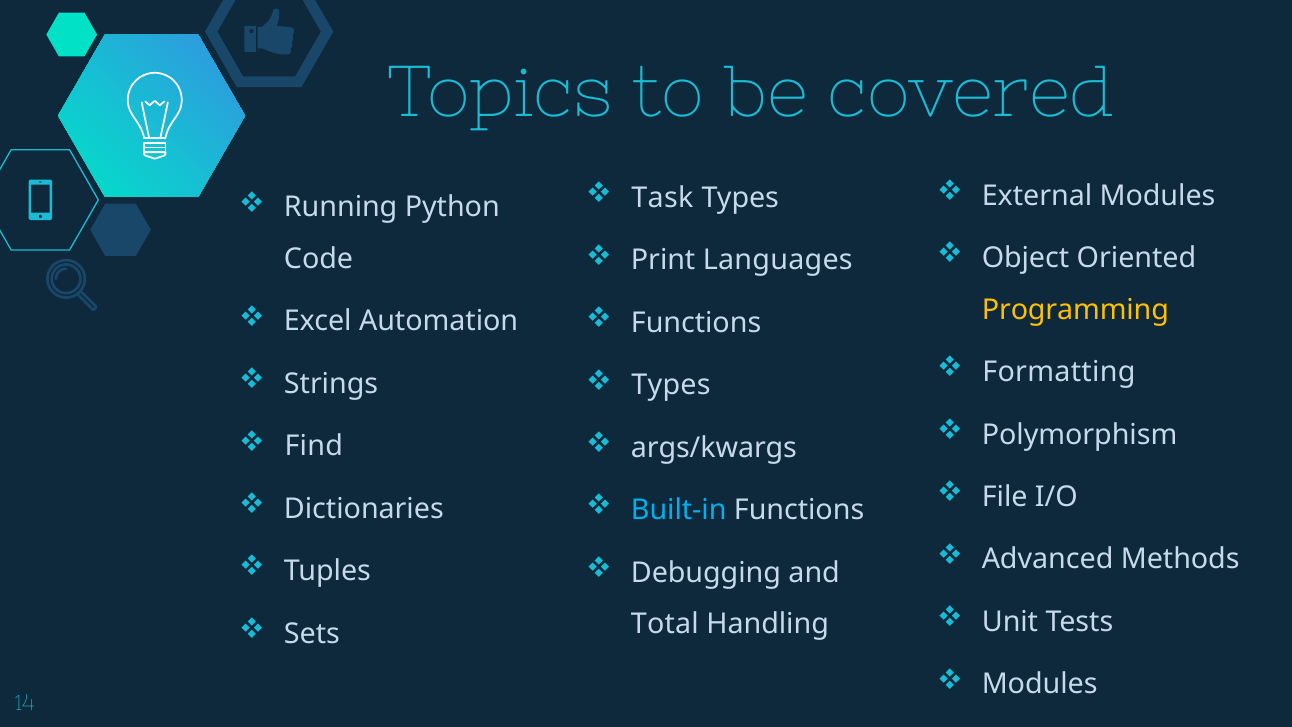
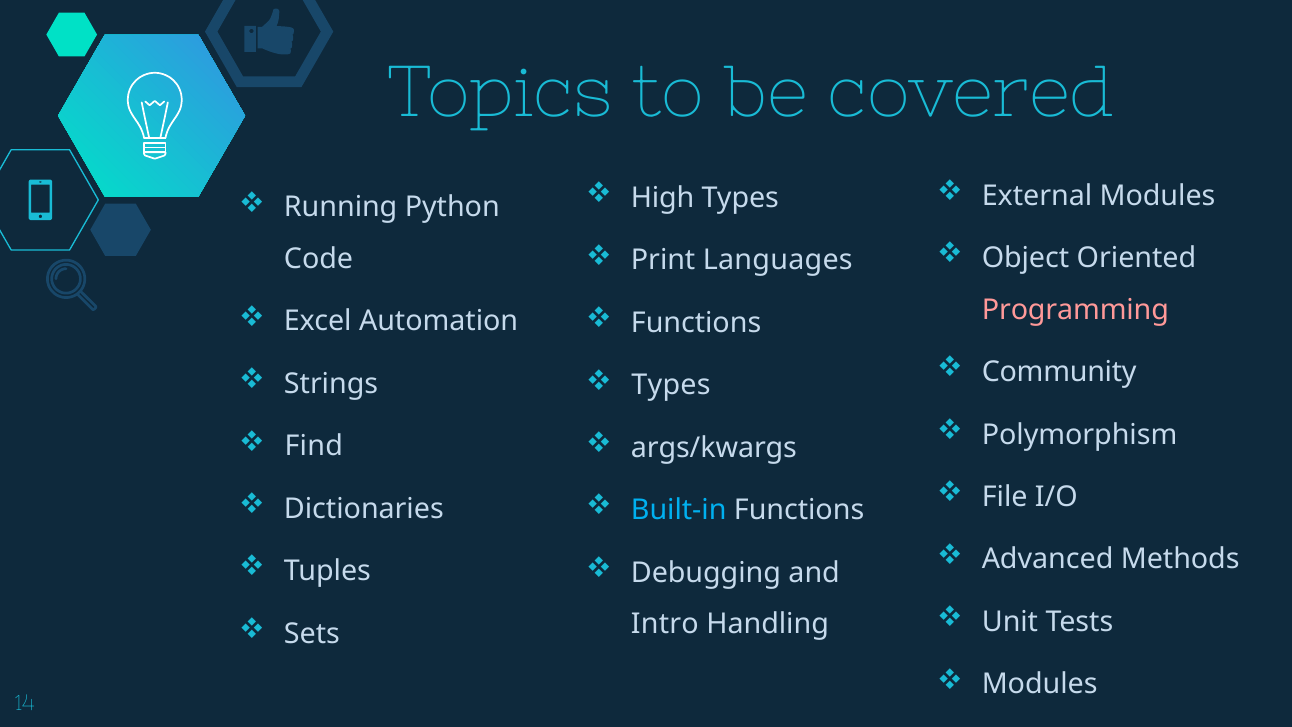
Task: Task -> High
Programming colour: yellow -> pink
Formatting: Formatting -> Community
Total: Total -> Intro
